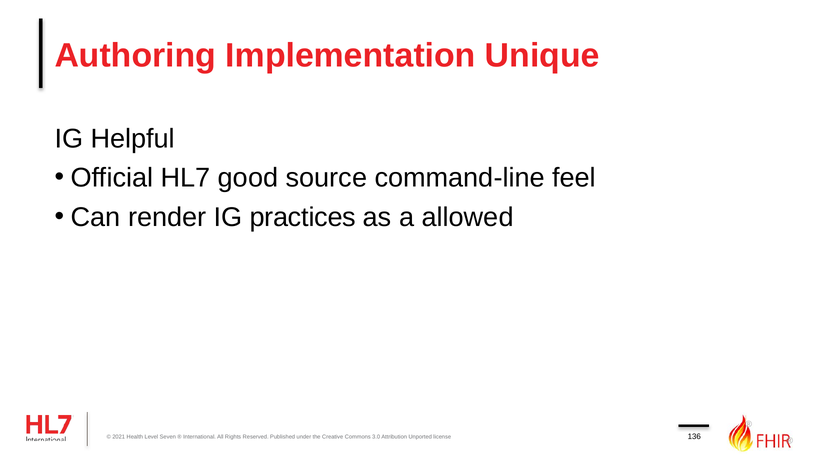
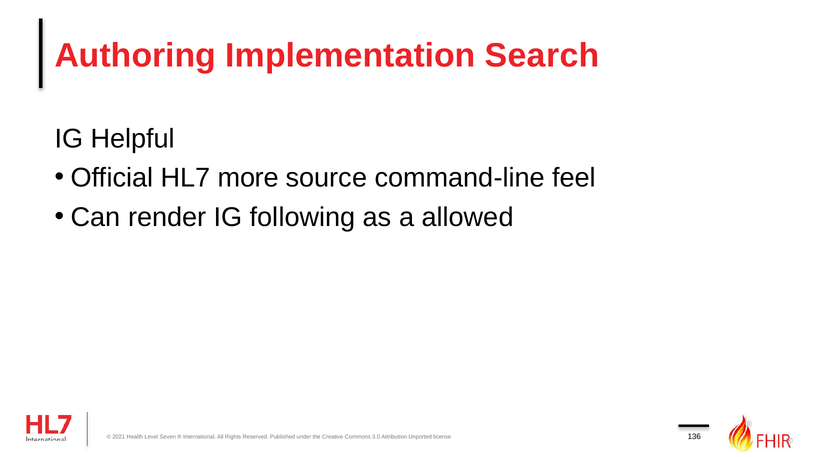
Unique: Unique -> Search
good: good -> more
practices: practices -> following
